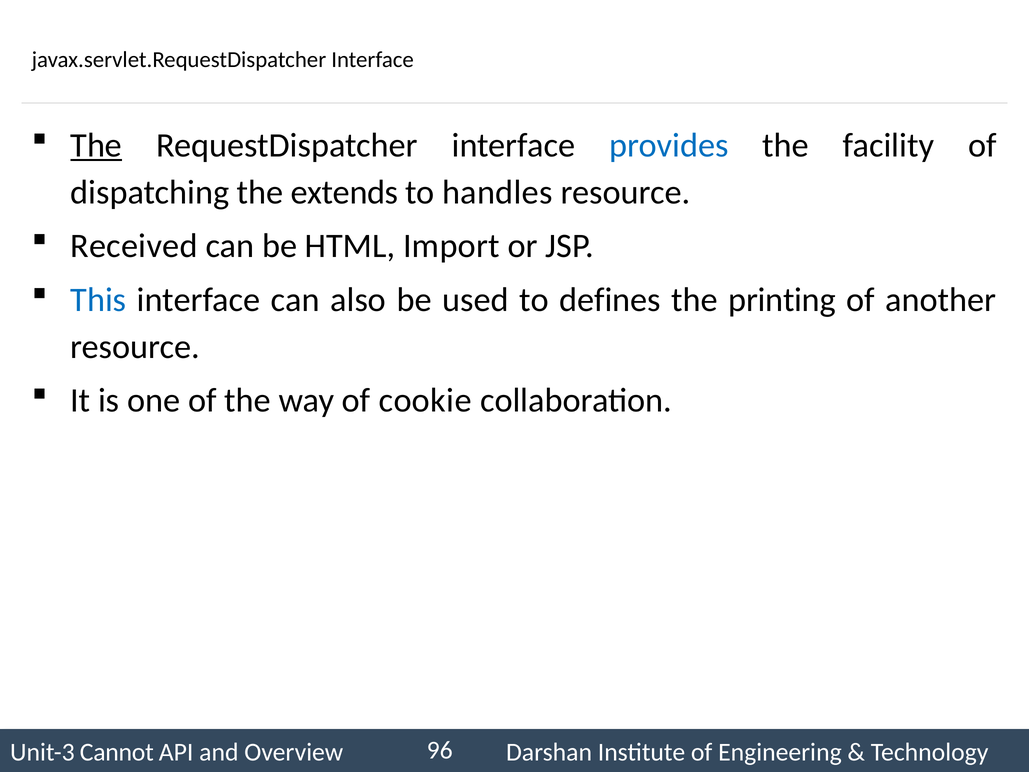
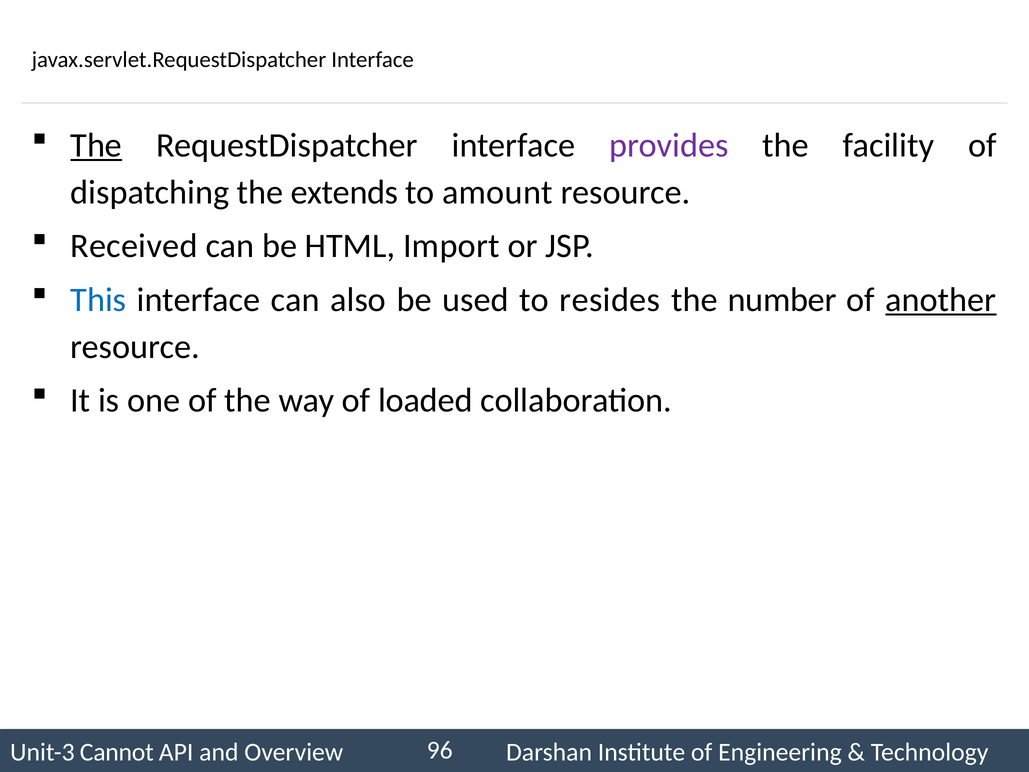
provides colour: blue -> purple
handles: handles -> amount
defines: defines -> resides
printing: printing -> number
another underline: none -> present
cookie: cookie -> loaded
